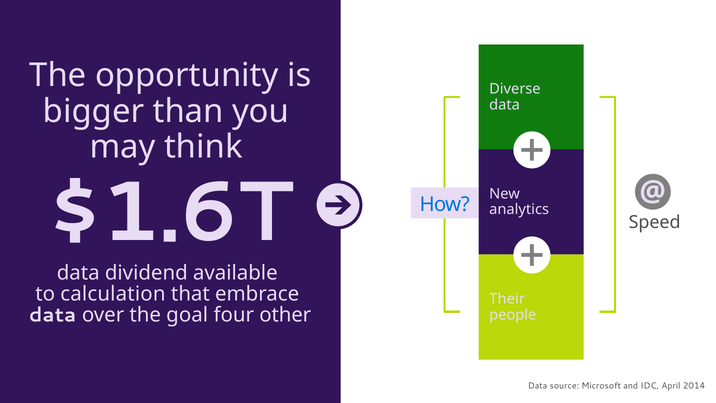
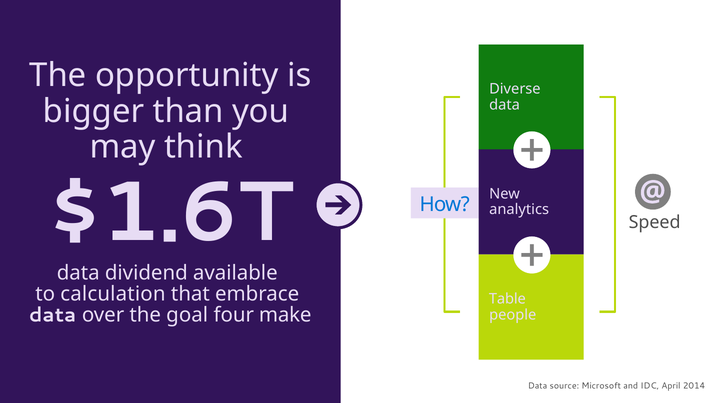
Their: Their -> Table
other: other -> make
